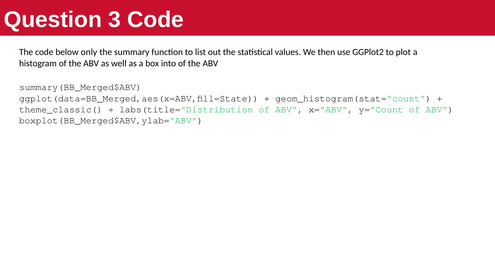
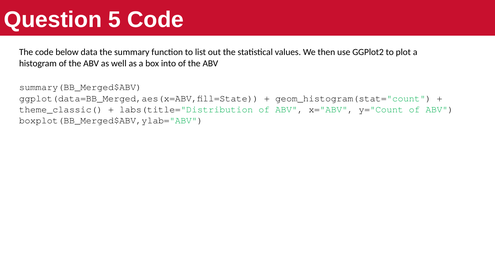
3: 3 -> 5
only: only -> data
